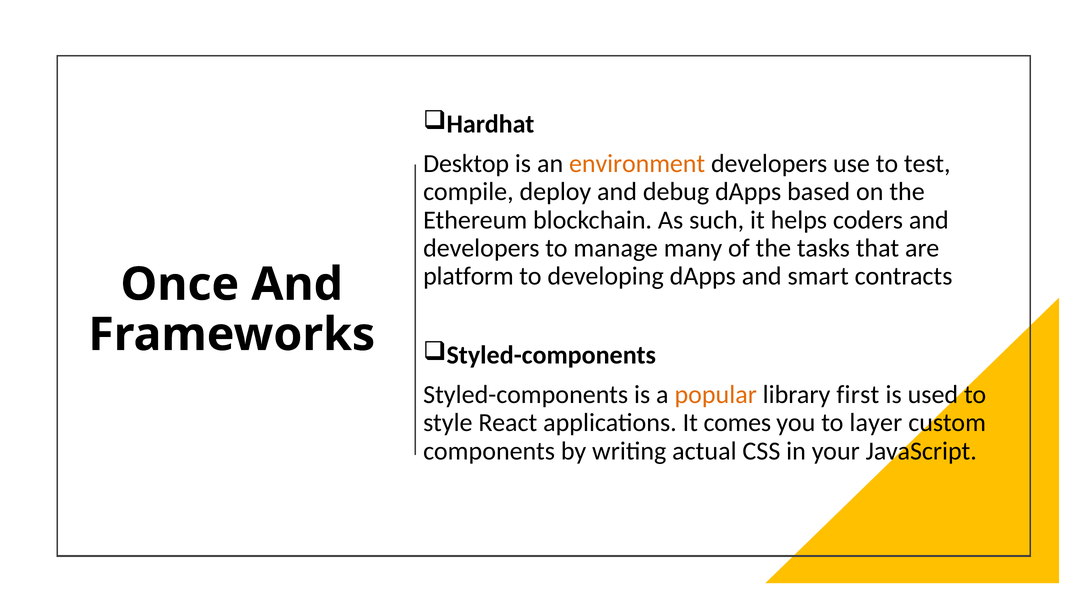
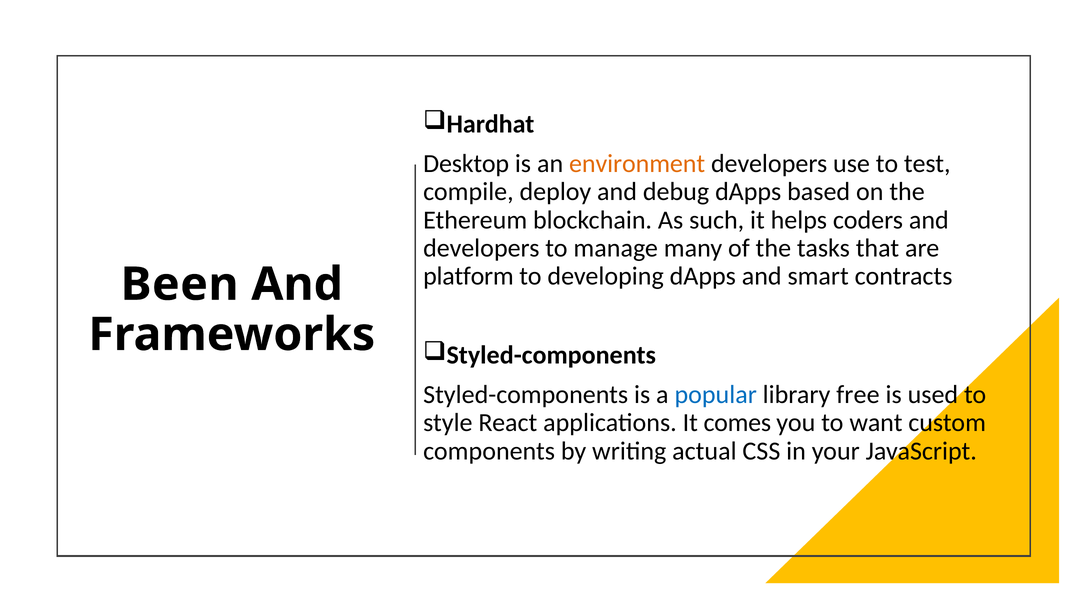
Once: Once -> Been
popular colour: orange -> blue
first: first -> free
layer: layer -> want
